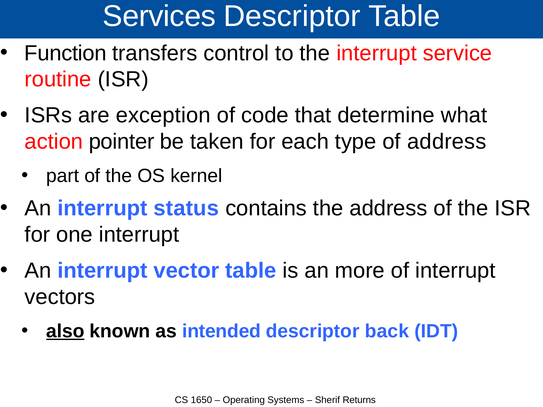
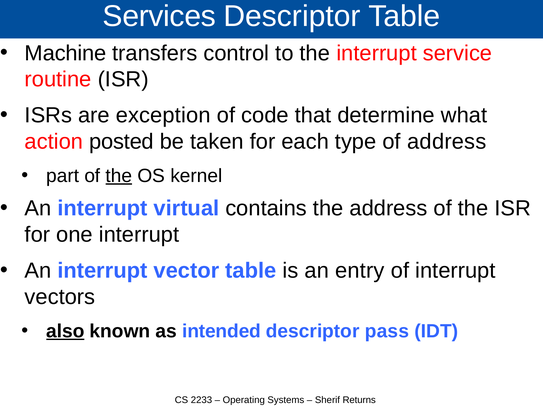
Function: Function -> Machine
pointer: pointer -> posted
the at (119, 176) underline: none -> present
status: status -> virtual
more: more -> entry
back: back -> pass
1650: 1650 -> 2233
